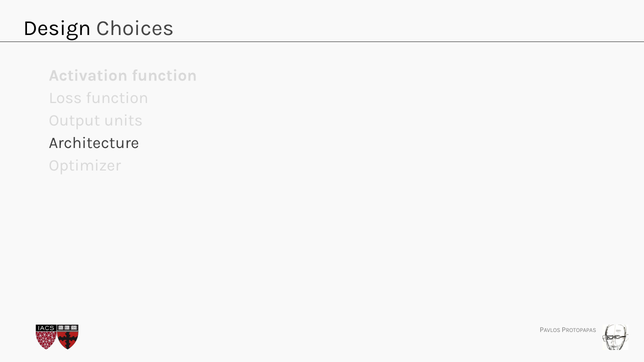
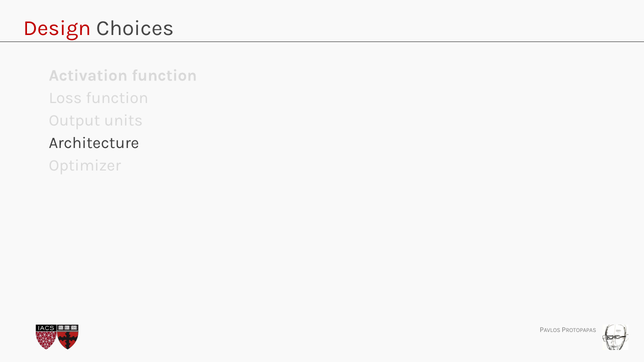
Design colour: black -> red
